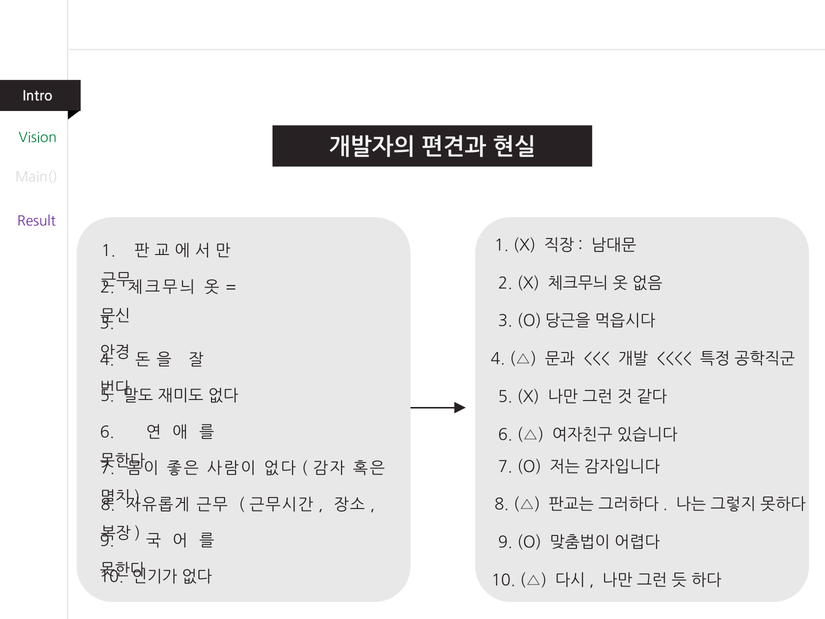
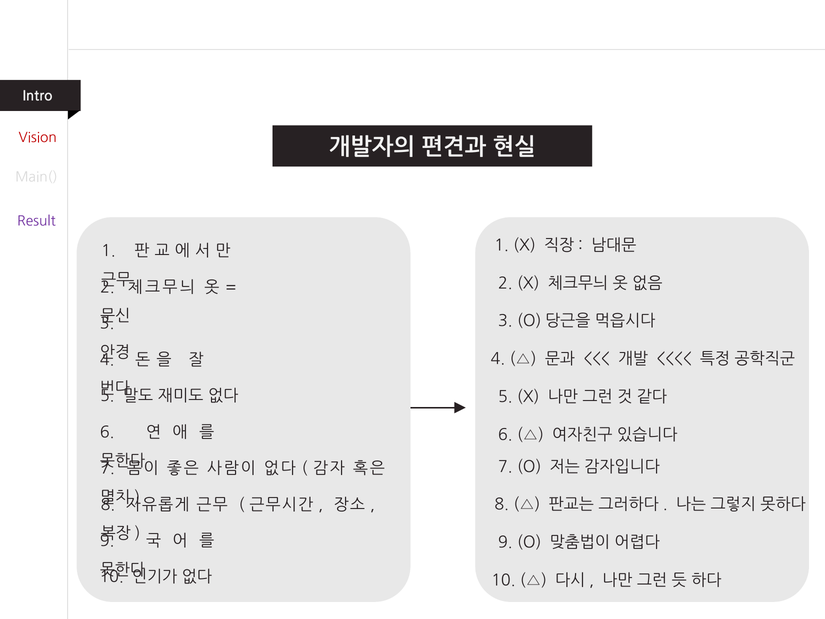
Vision colour: green -> red
